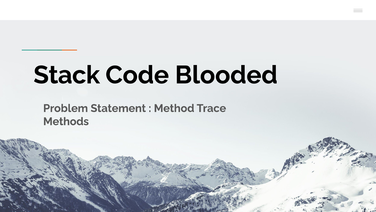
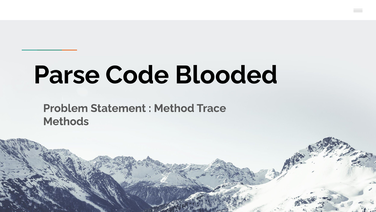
Stack: Stack -> Parse
